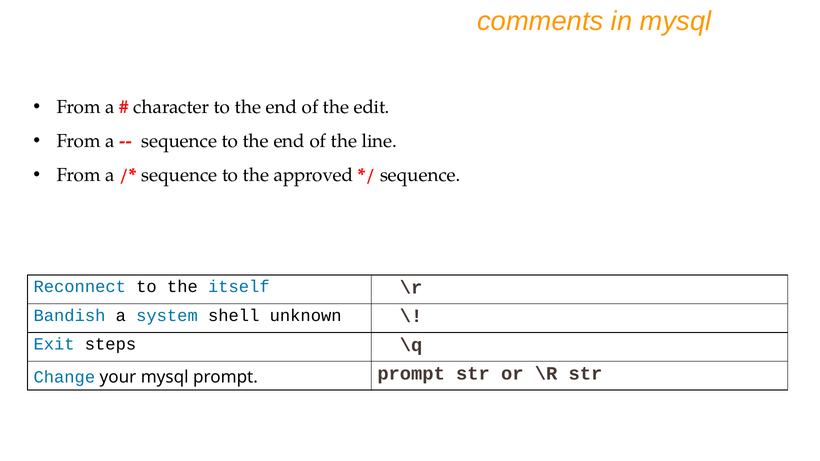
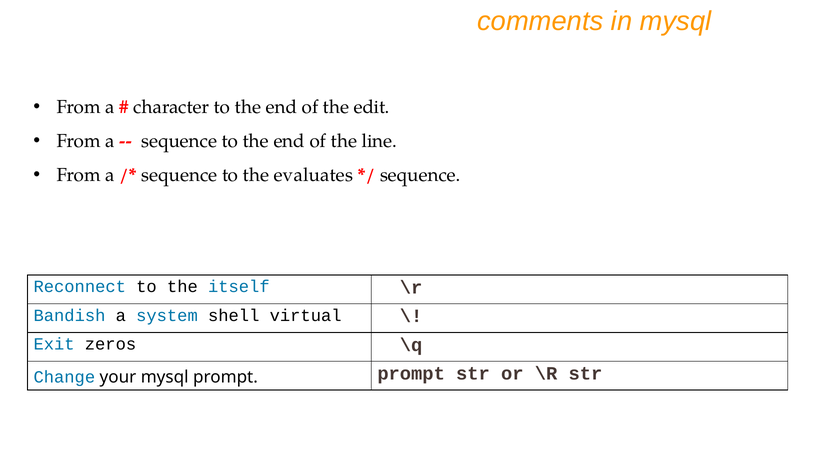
approved: approved -> evaluates
unknown: unknown -> virtual
steps: steps -> zeros
